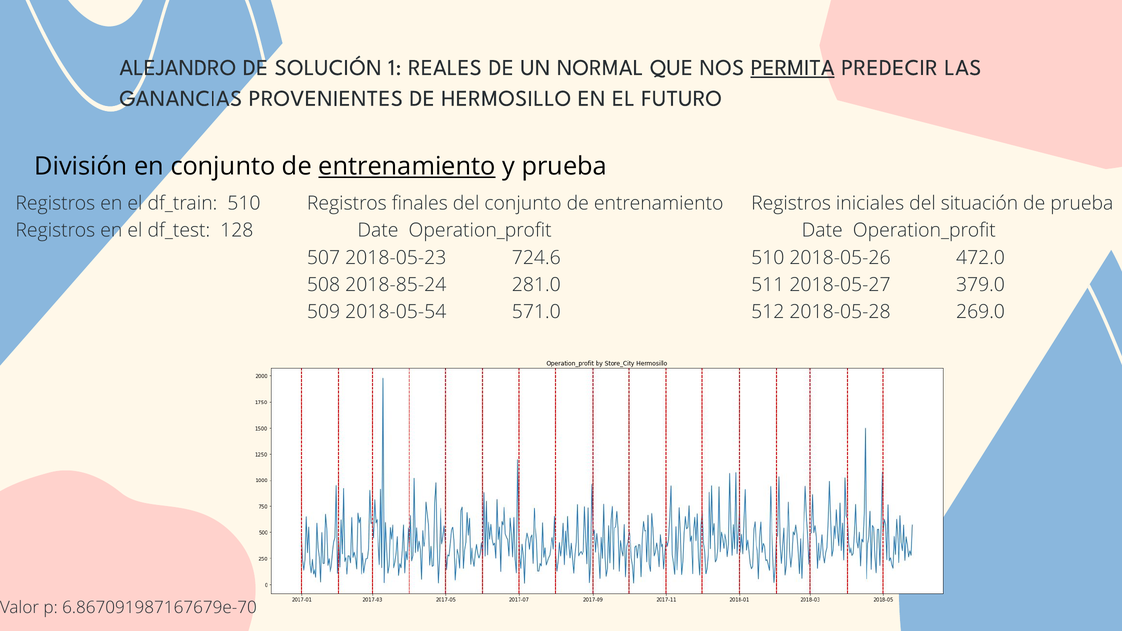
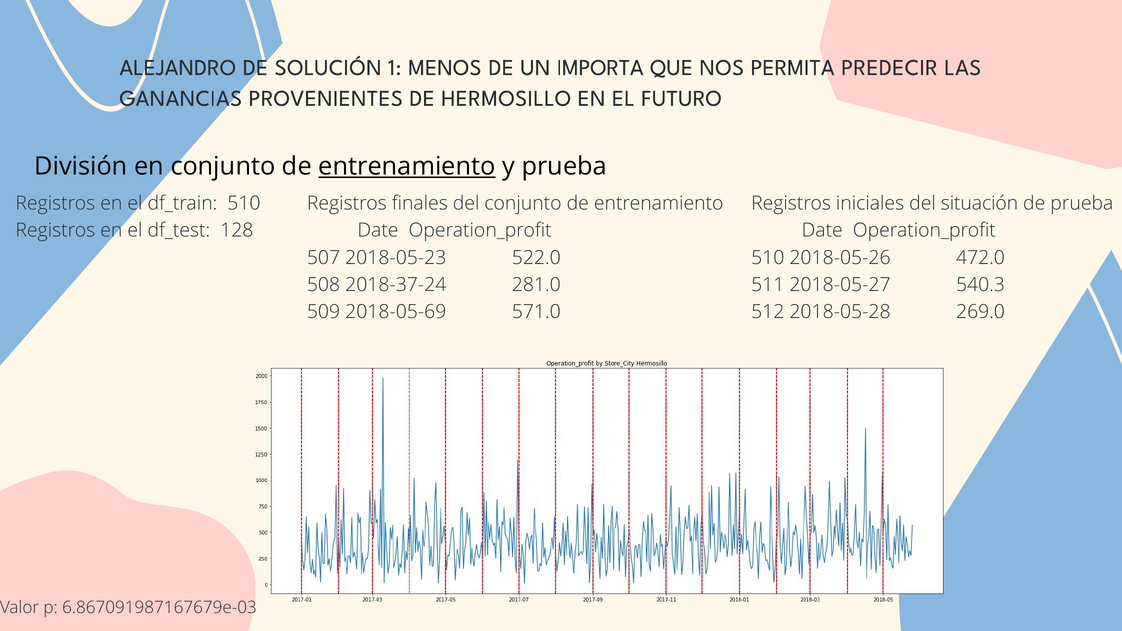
REALES: REALES -> MENOS
NORMAL: NORMAL -> IMPORTA
PERMITA underline: present -> none
724.6: 724.6 -> 522.0
2018-85-24: 2018-85-24 -> 2018-37-24
379.0: 379.0 -> 540.3
2018-05-54: 2018-05-54 -> 2018-05-69
6.867091987167679e-70: 6.867091987167679e-70 -> 6.867091987167679e-03
